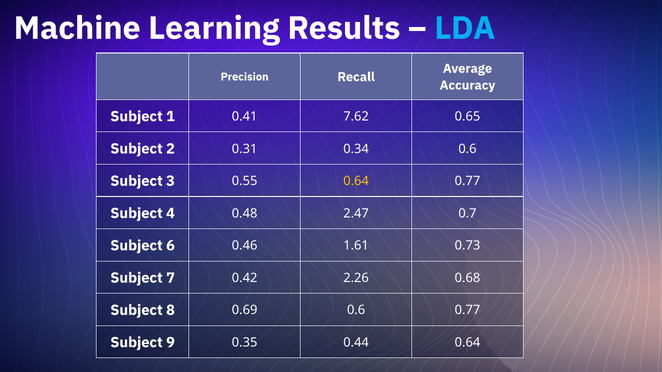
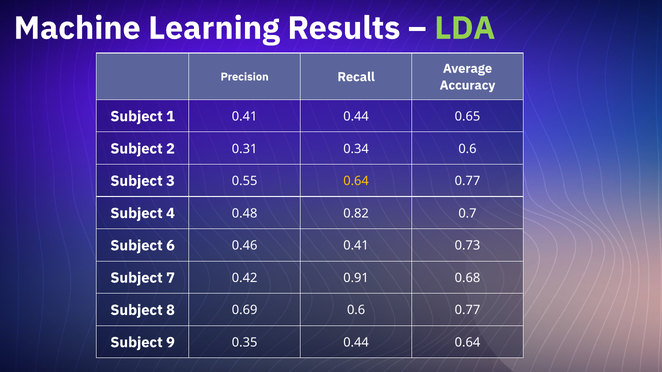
LDA colour: light blue -> light green
0.41 7.62: 7.62 -> 0.44
2.47: 2.47 -> 0.82
0.46 1.61: 1.61 -> 0.41
2.26: 2.26 -> 0.91
